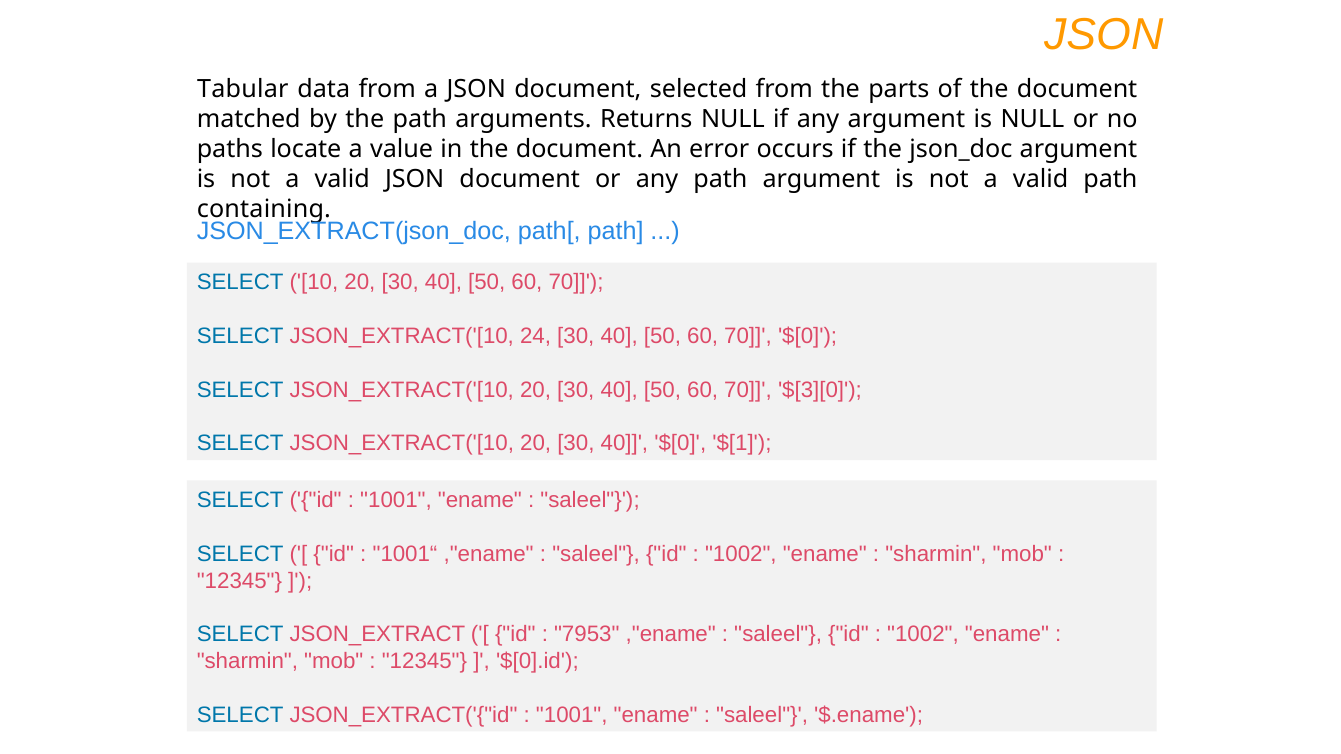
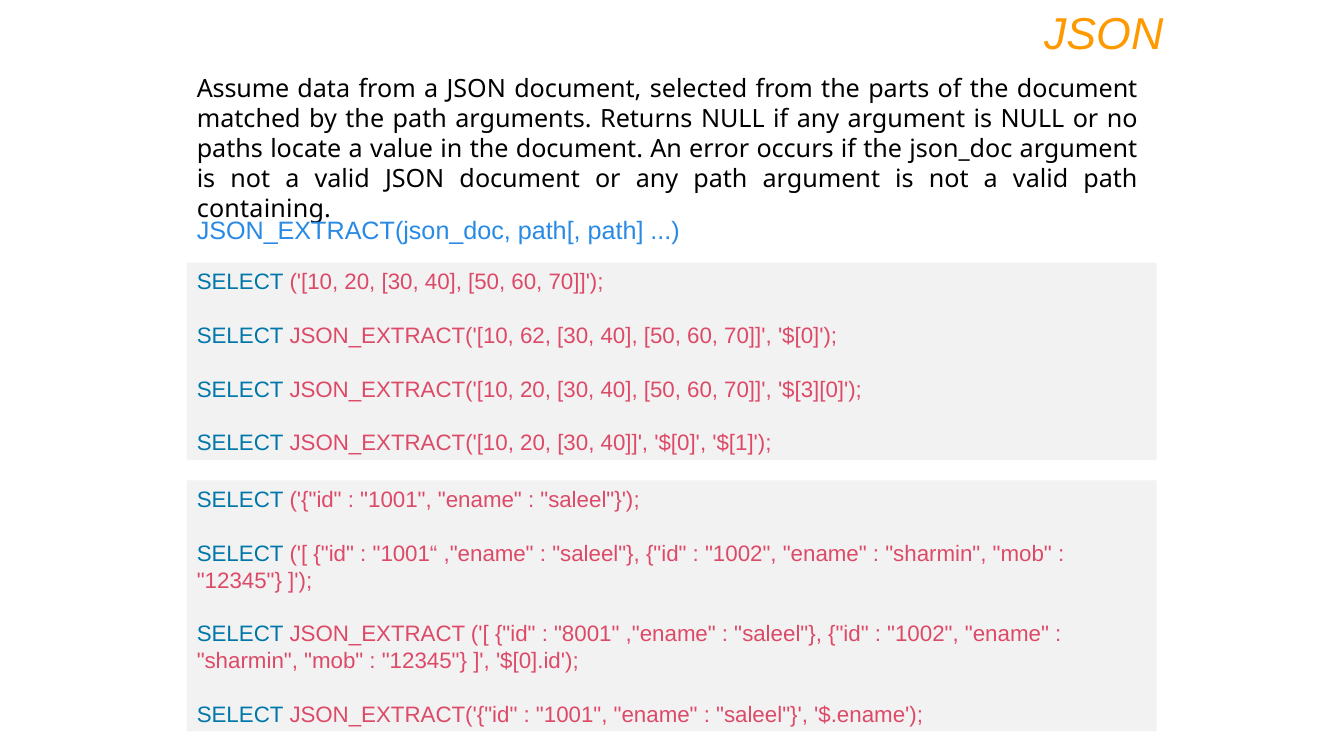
Tabular: Tabular -> Assume
24: 24 -> 62
7953: 7953 -> 8001
